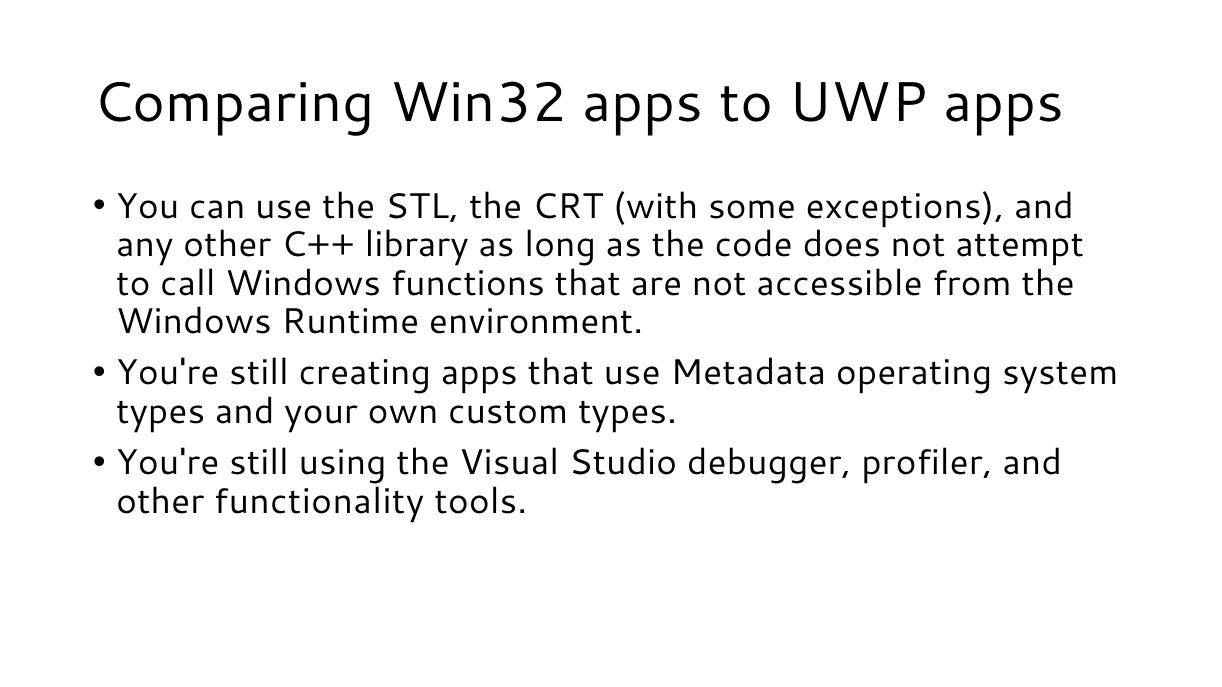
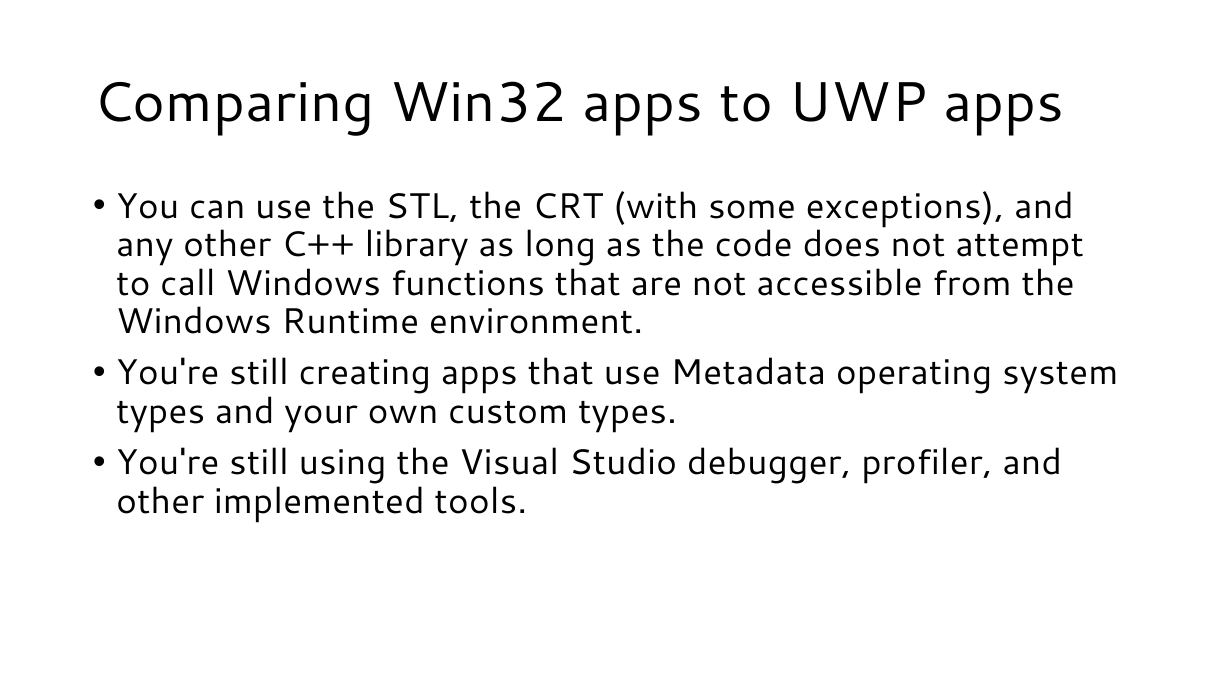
functionality: functionality -> implemented
